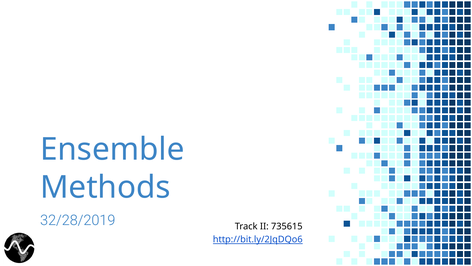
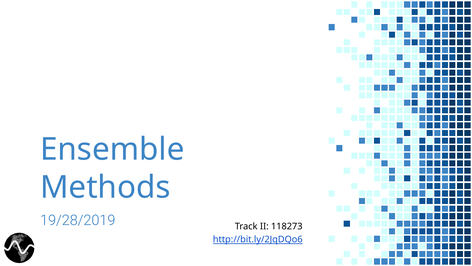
32/28/2019: 32/28/2019 -> 19/28/2019
735615: 735615 -> 118273
